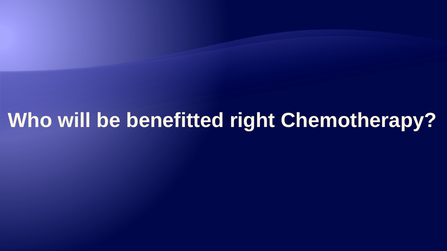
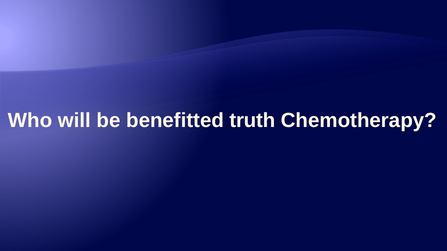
right: right -> truth
